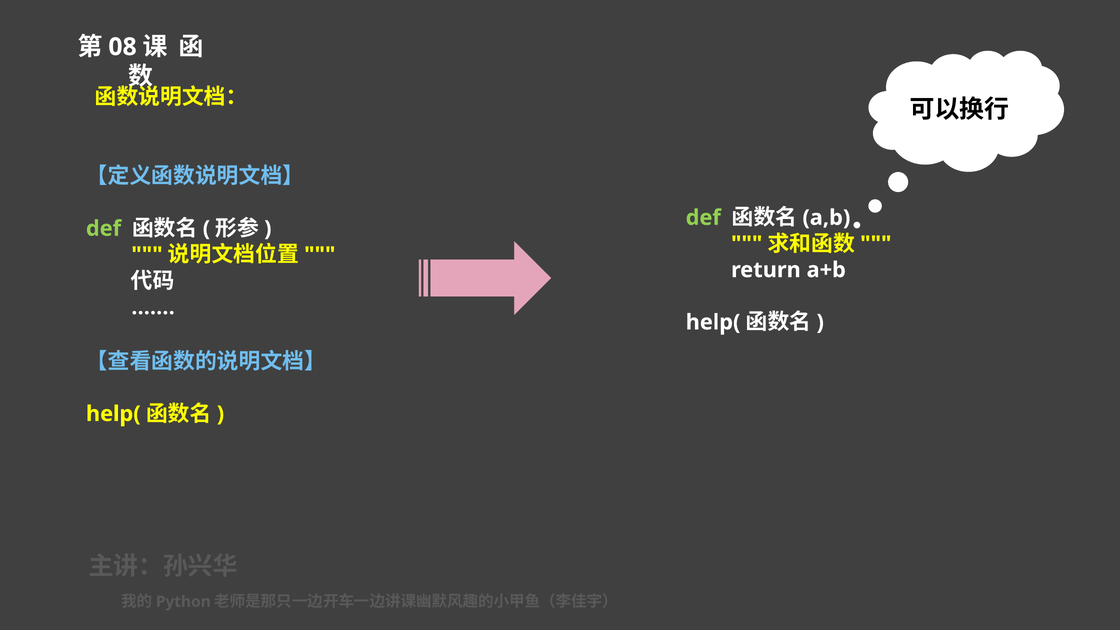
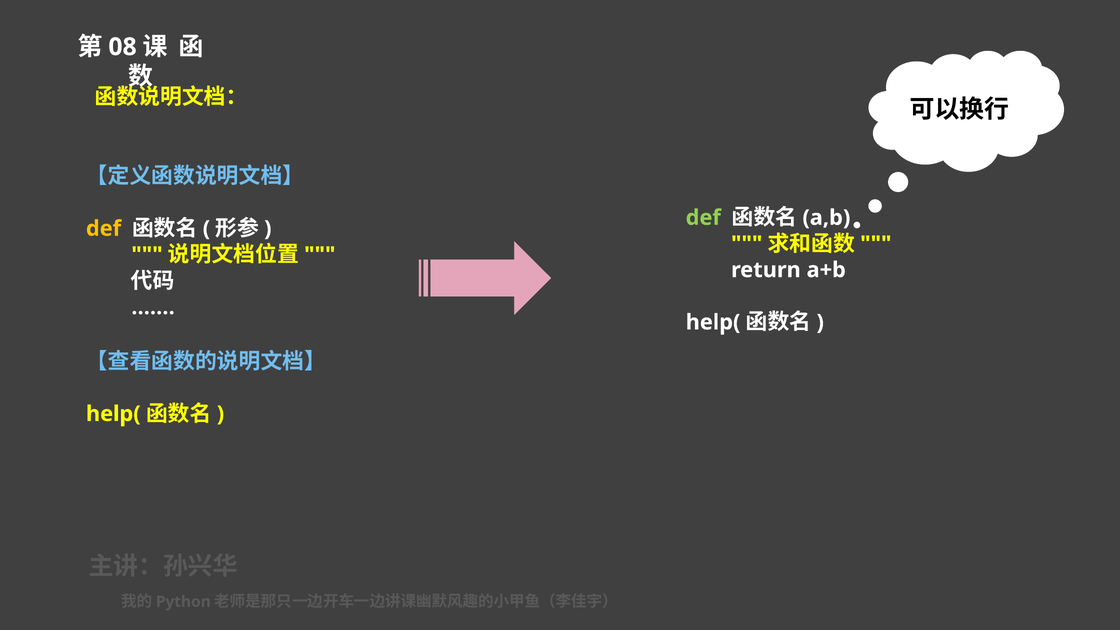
def at (104, 229) colour: light green -> yellow
